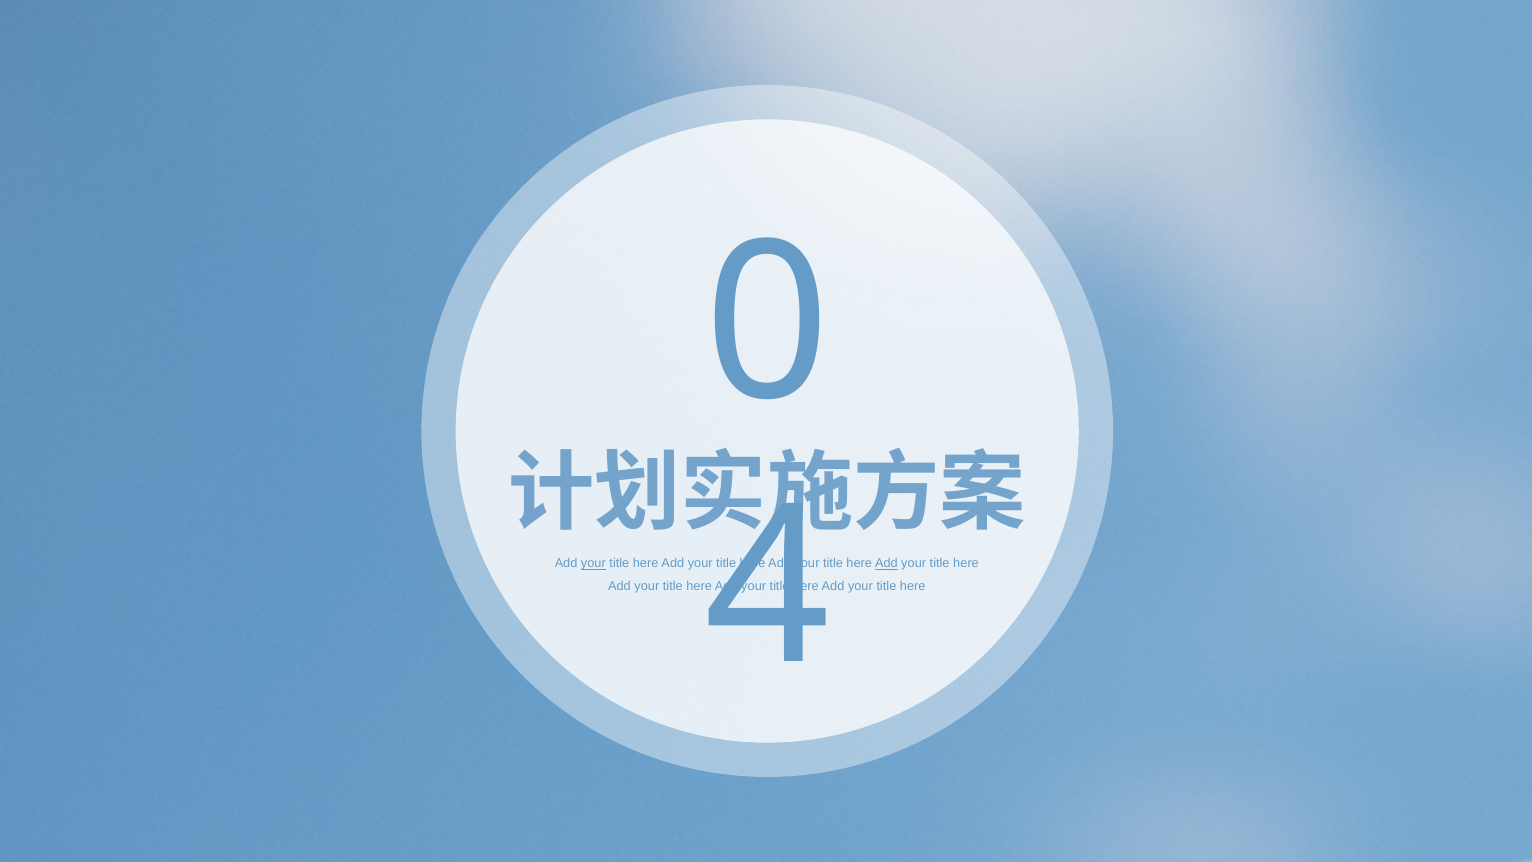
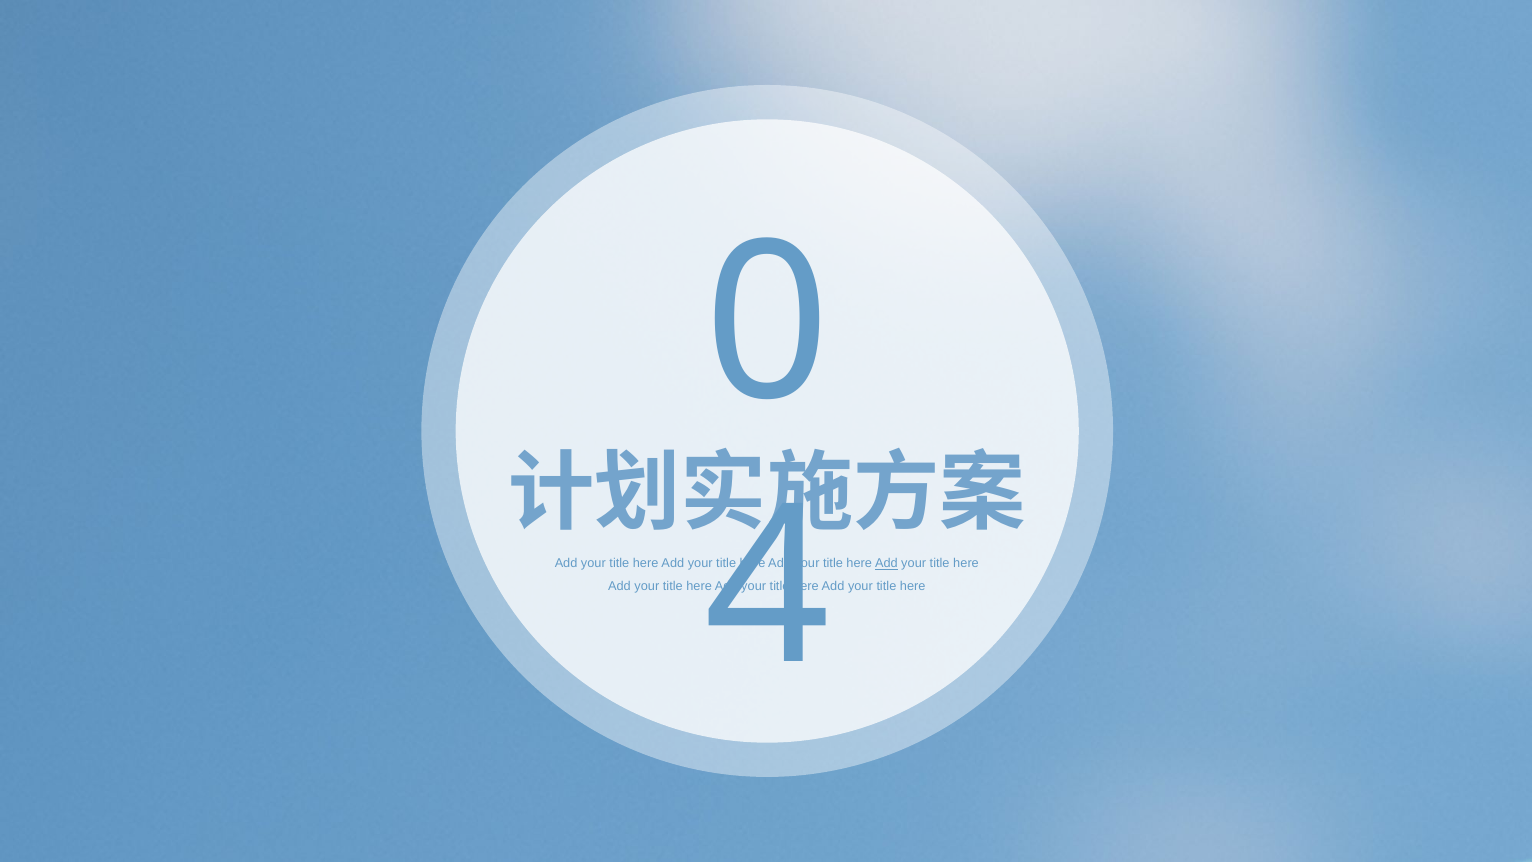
your at (593, 564) underline: present -> none
